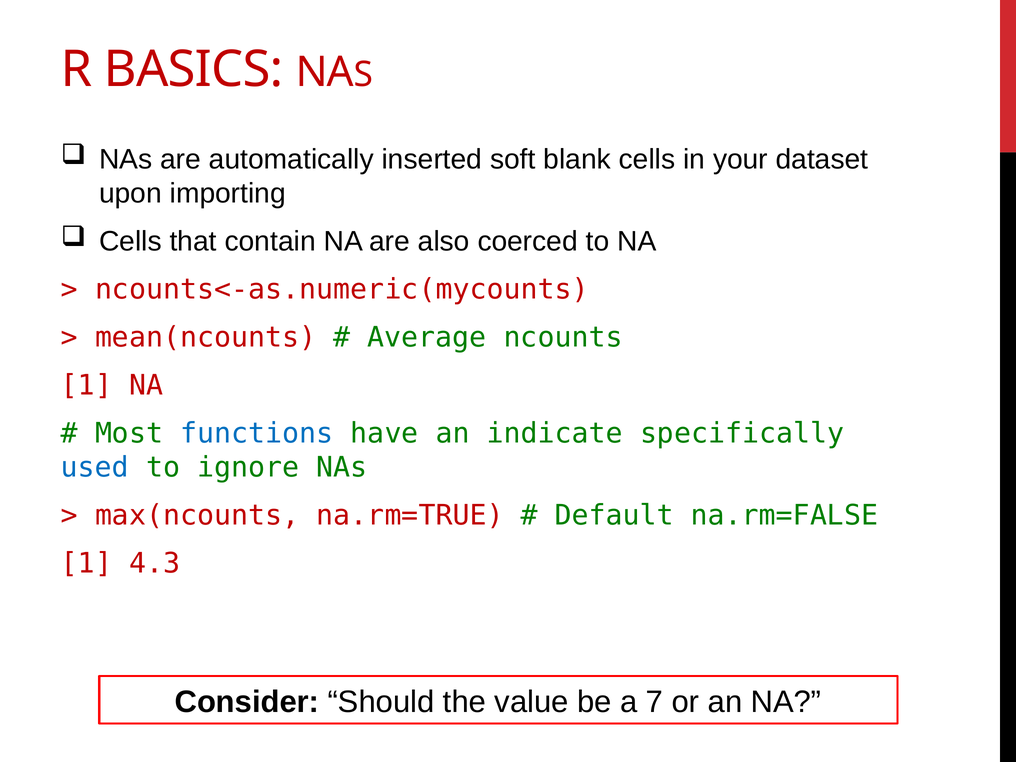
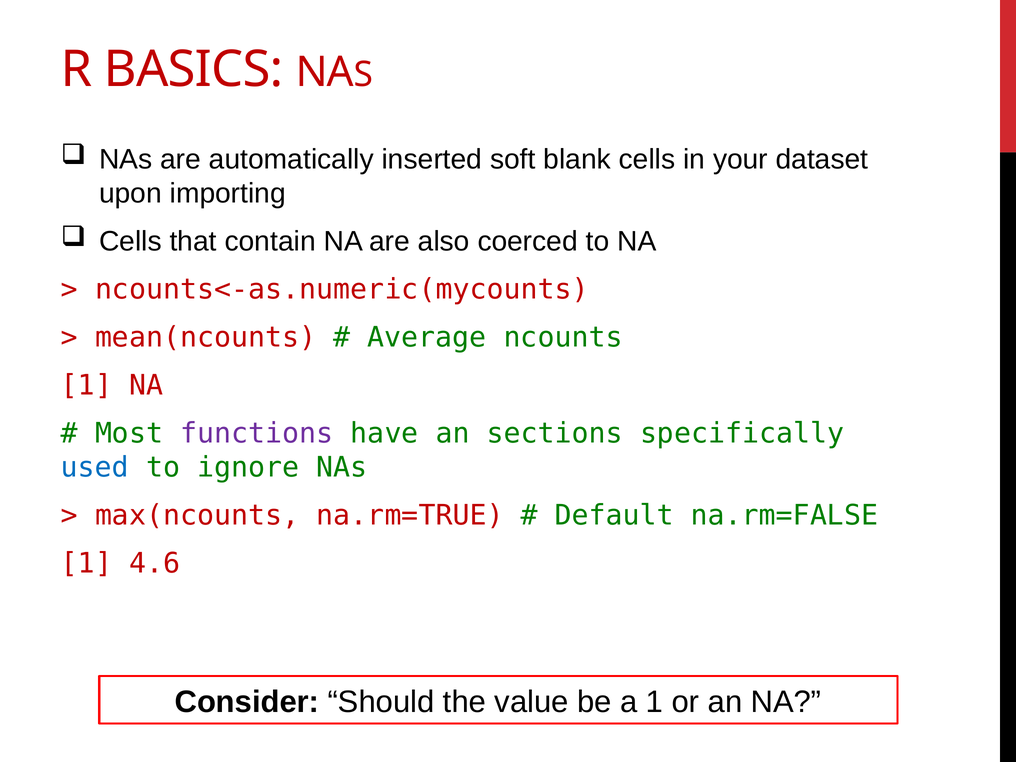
functions colour: blue -> purple
indicate: indicate -> sections
4.3: 4.3 -> 4.6
a 7: 7 -> 1
